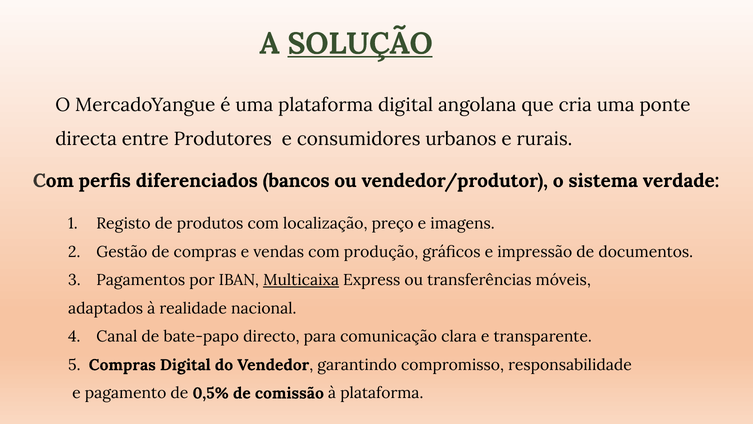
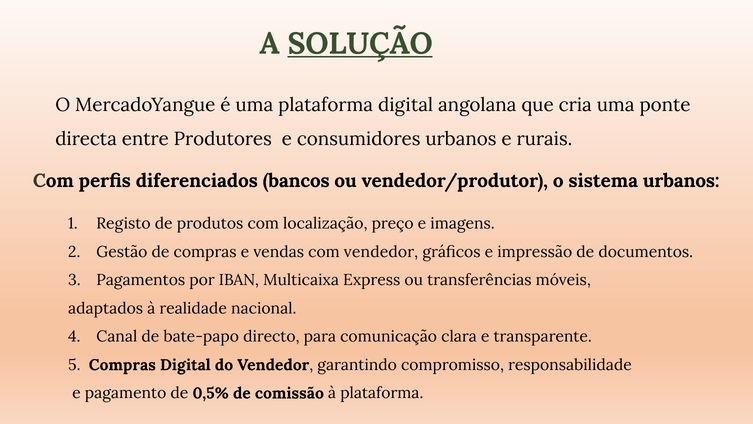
sistema verdade: verdade -> urbanos
com produção: produção -> vendedor
Multicaixa underline: present -> none
